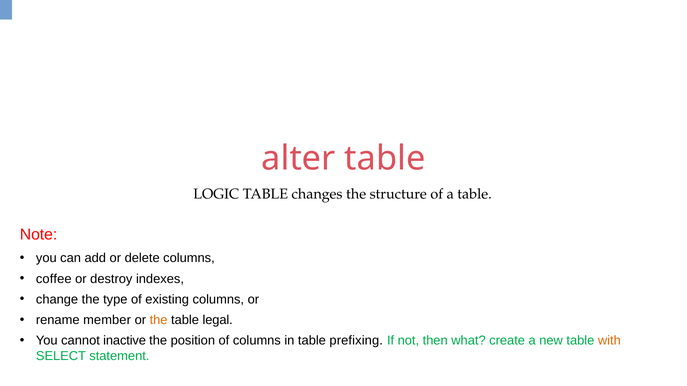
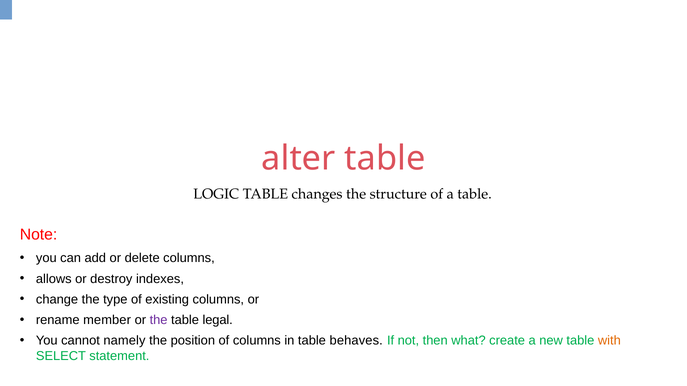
coffee: coffee -> allows
the at (159, 320) colour: orange -> purple
inactive: inactive -> namely
prefixing: prefixing -> behaves
